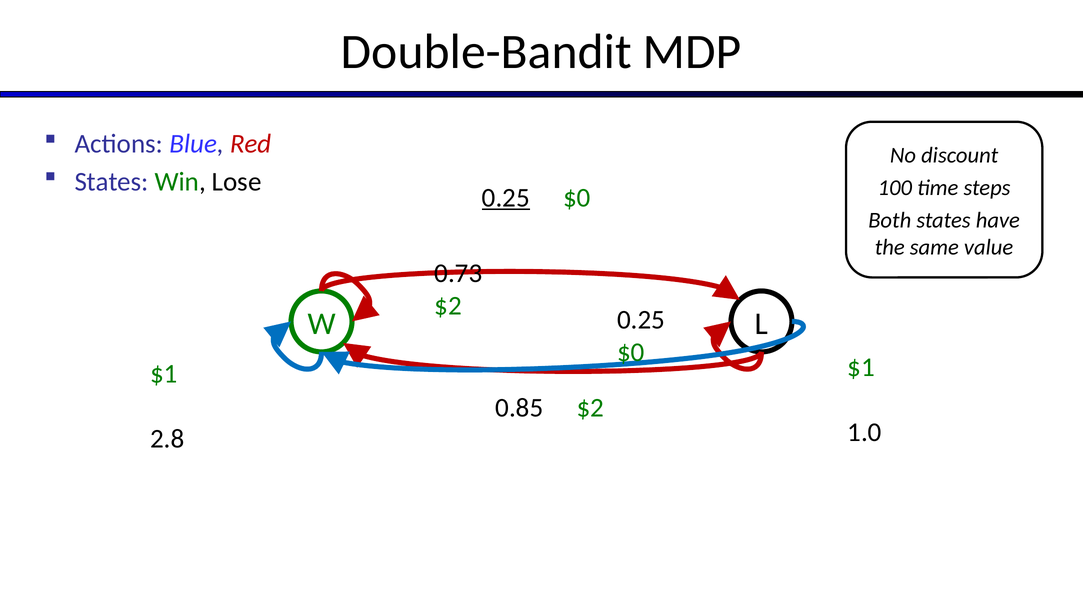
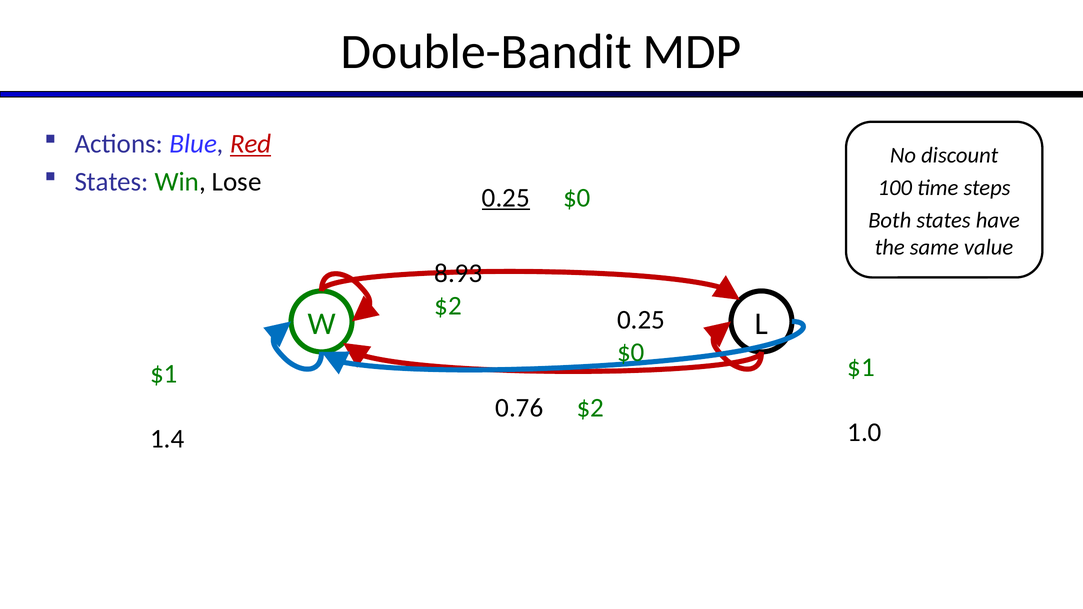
Red underline: none -> present
0.73: 0.73 -> 8.93
0.85: 0.85 -> 0.76
2.8: 2.8 -> 1.4
